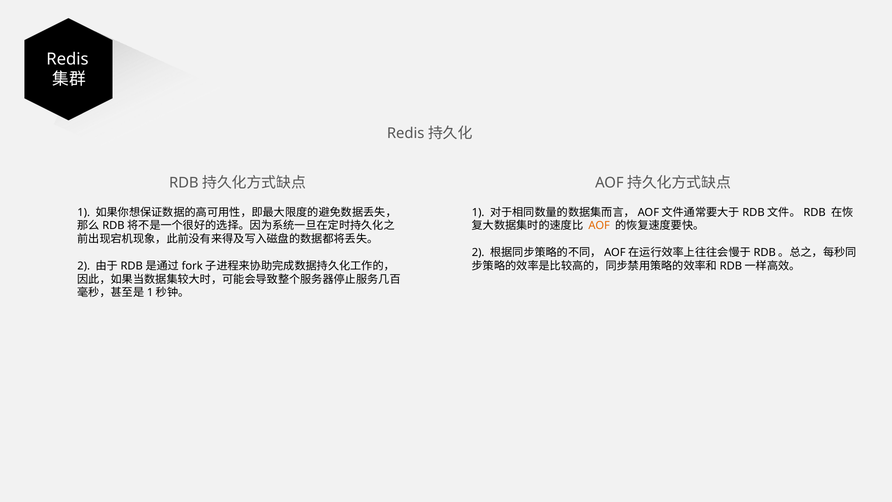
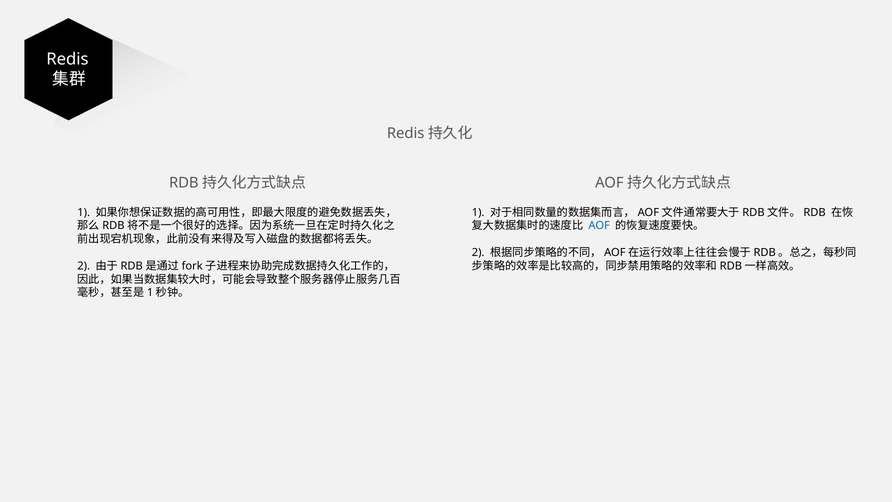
AOF colour: orange -> blue
